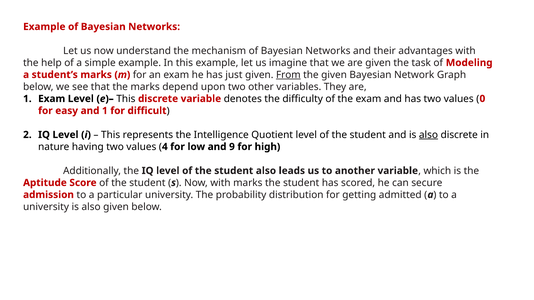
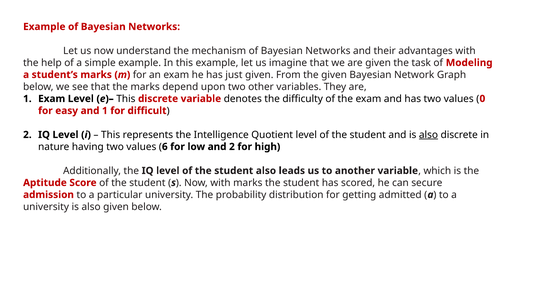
From underline: present -> none
4: 4 -> 6
and 9: 9 -> 2
